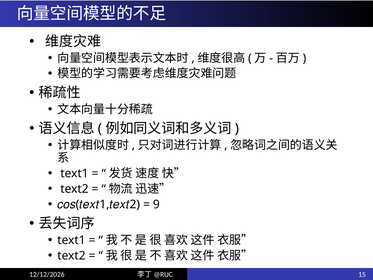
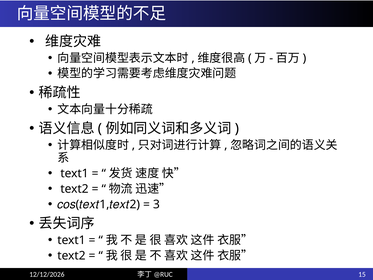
9: 9 -> 3
